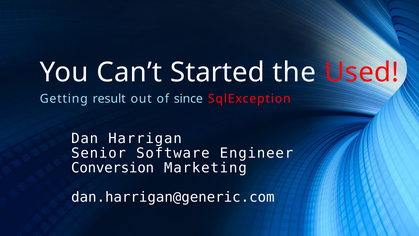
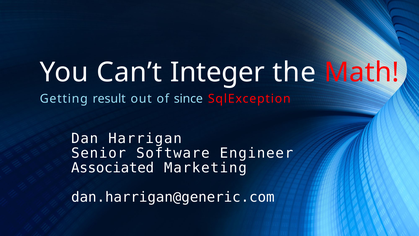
Started: Started -> Integer
Used: Used -> Math
Conversion: Conversion -> Associated
